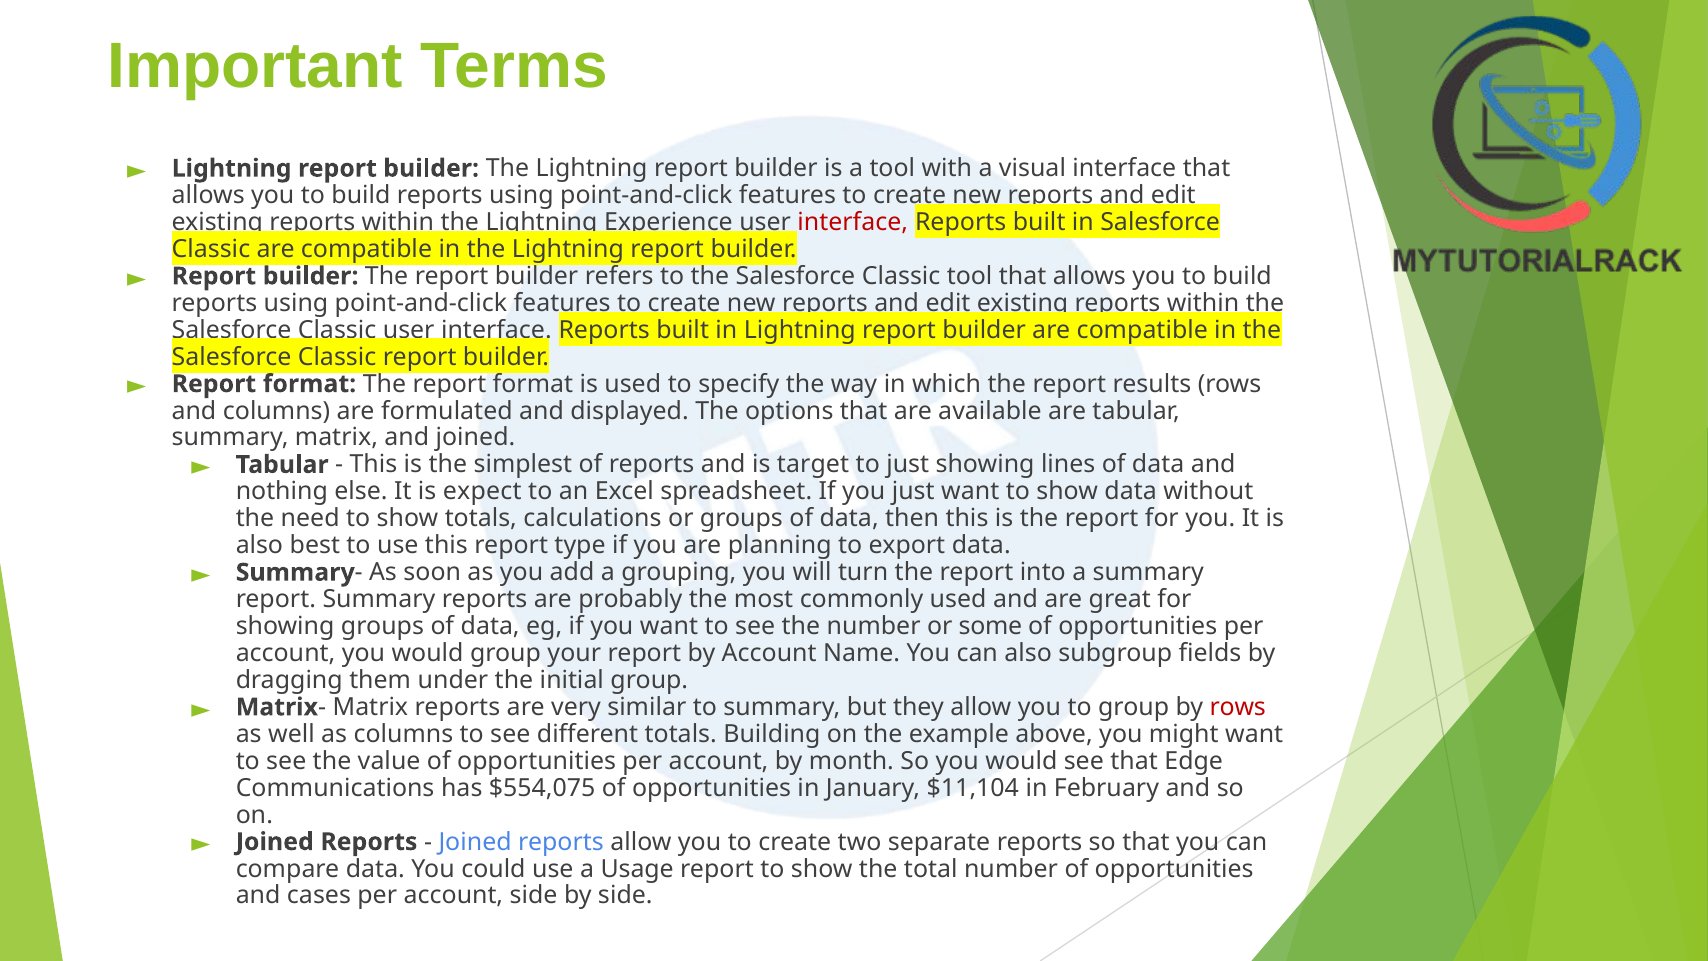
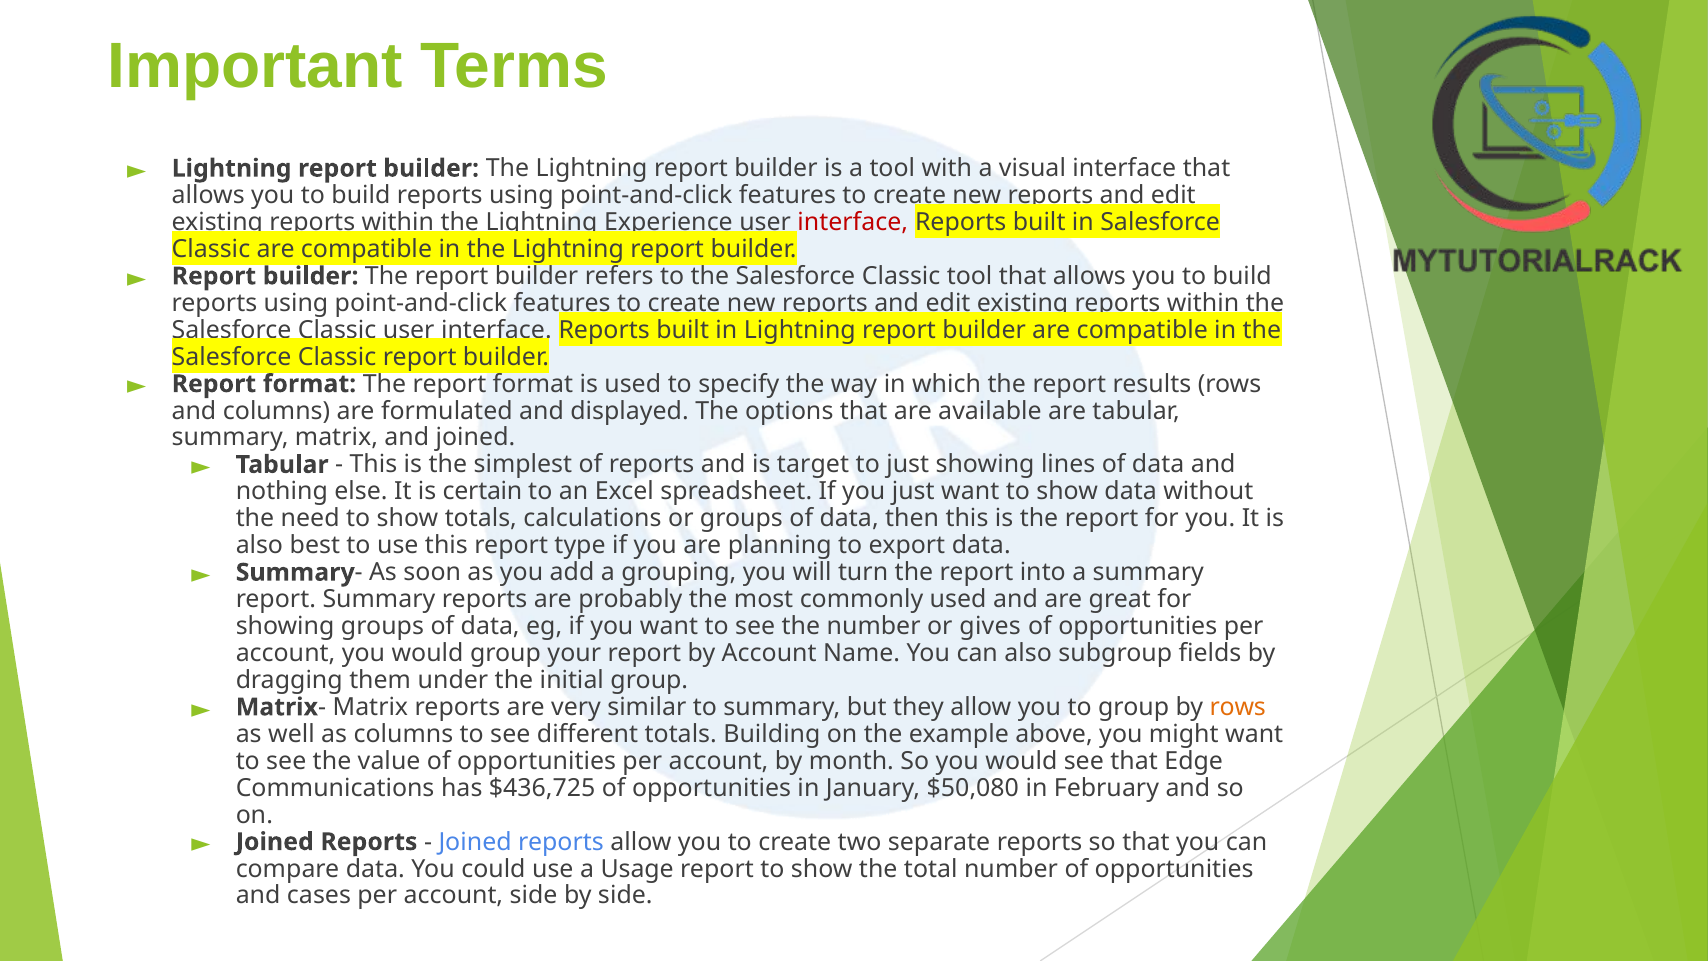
expect: expect -> certain
some: some -> gives
rows at (1238, 707) colour: red -> orange
$554,075: $554,075 -> $436,725
$11,104: $11,104 -> $50,080
